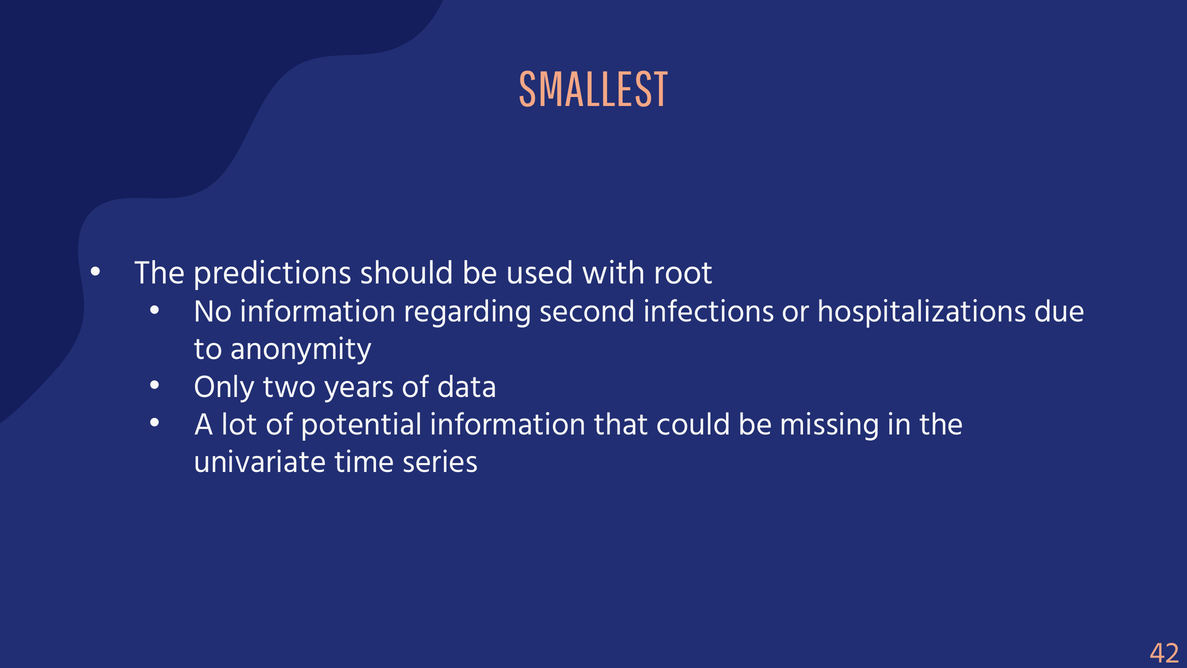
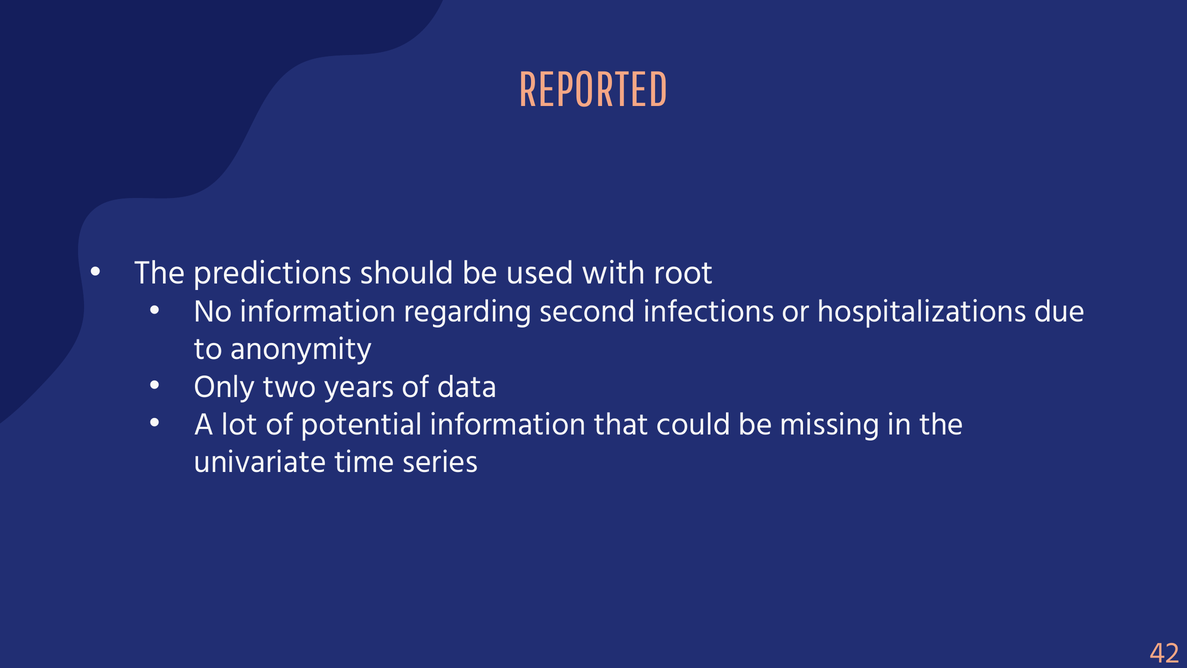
SMALLEST: SMALLEST -> REPORTED
